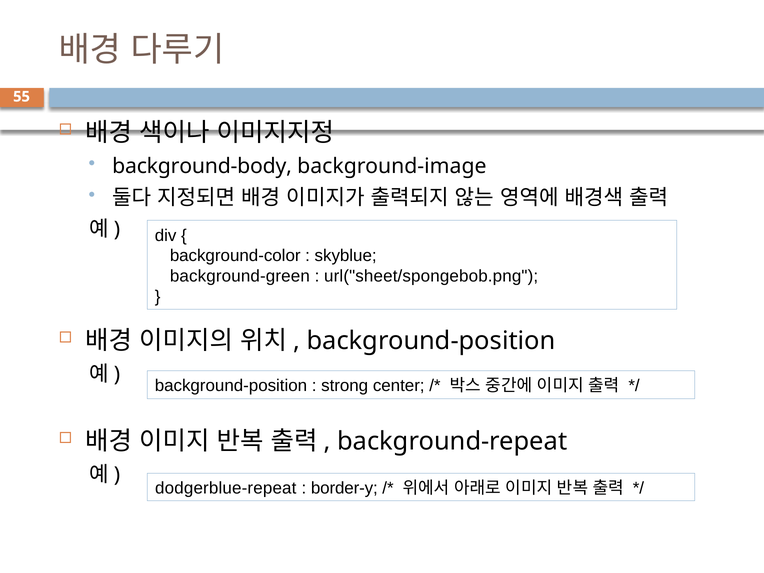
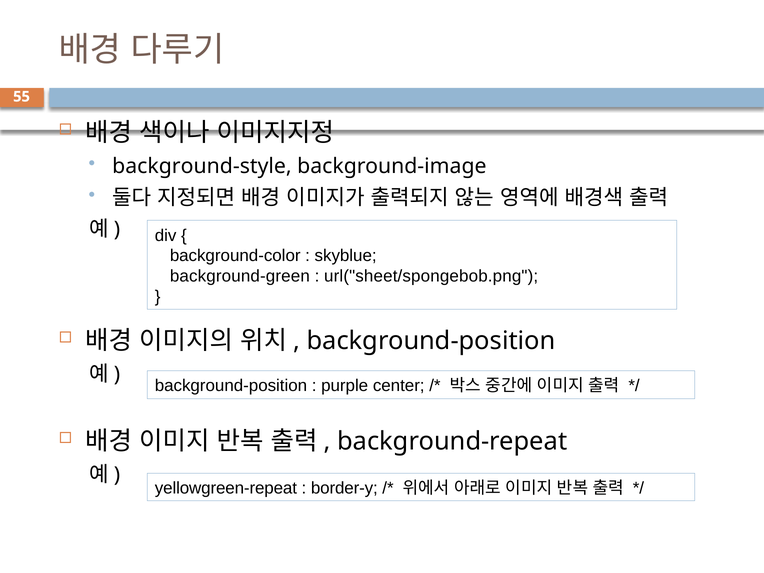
background-body: background-body -> background-style
strong: strong -> purple
dodgerblue-repeat: dodgerblue-repeat -> yellowgreen-repeat
